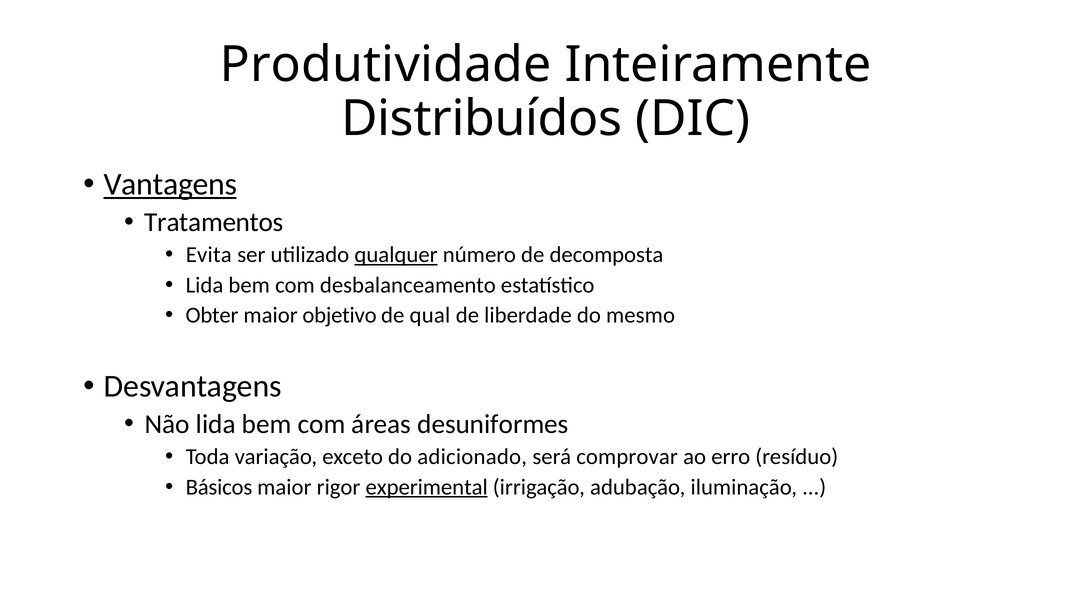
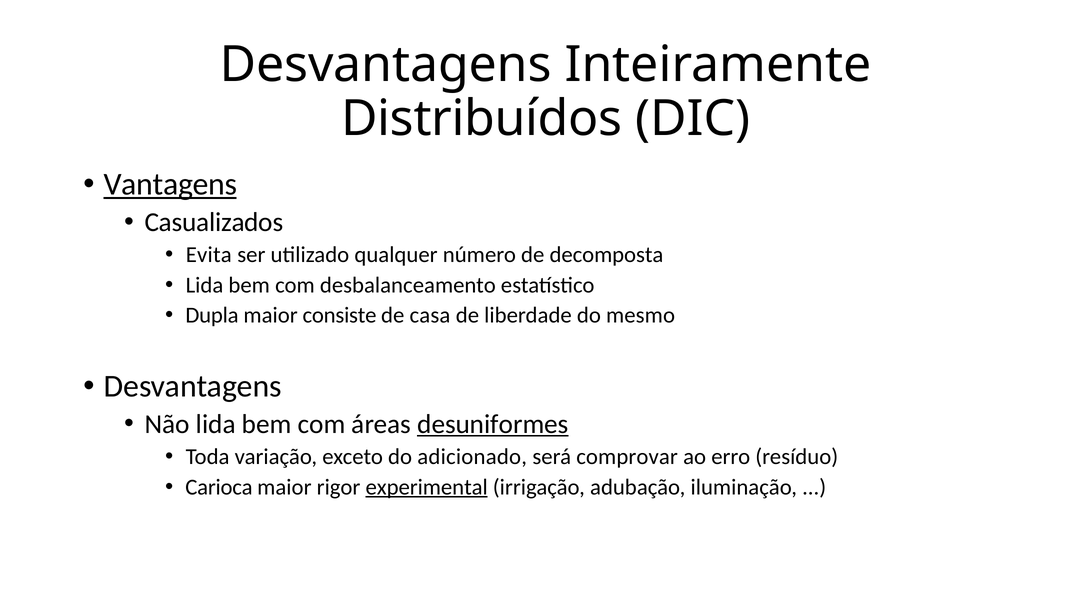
Produtividade at (386, 65): Produtividade -> Desvantagens
Tratamentos: Tratamentos -> Casualizados
qualquer underline: present -> none
Obter: Obter -> Dupla
objetivo: objetivo -> consiste
qual: qual -> casa
desuniformes underline: none -> present
Básicos: Básicos -> Carioca
